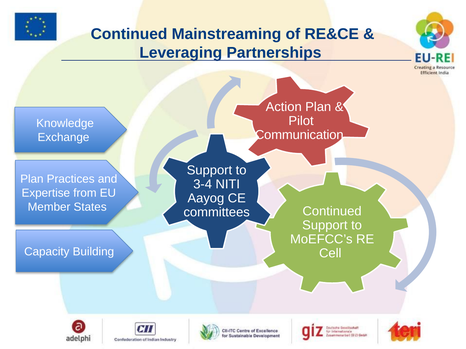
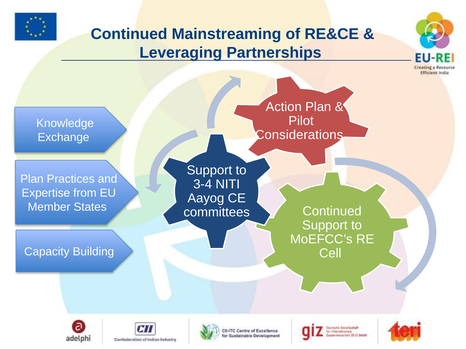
Communication: Communication -> Considerations
